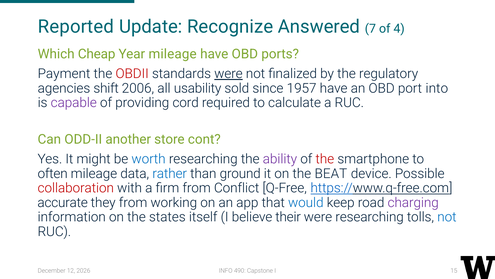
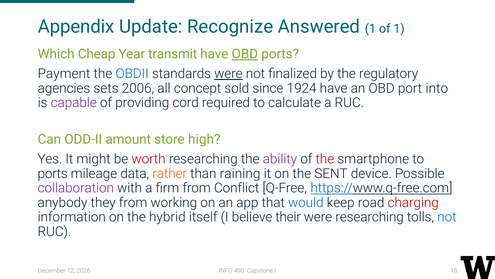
Reported: Reported -> Appendix
Answered 7: 7 -> 1
of 4: 4 -> 1
Year mileage: mileage -> transmit
OBD at (245, 54) underline: none -> present
OBDII colour: red -> blue
shift: shift -> sets
usability: usability -> concept
1957: 1957 -> 1924
another: another -> amount
cont: cont -> high
worth colour: blue -> red
often at (53, 173): often -> ports
rather colour: blue -> orange
ground: ground -> raining
BEAT: BEAT -> SENT
collaboration colour: red -> purple
accurate: accurate -> anybody
charging colour: purple -> red
states: states -> hybrid
